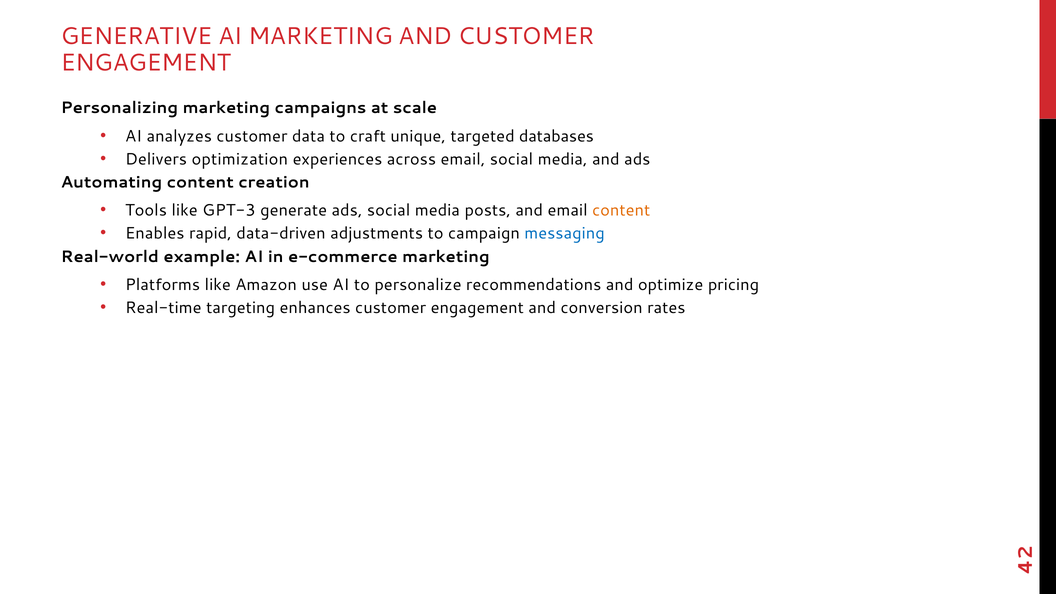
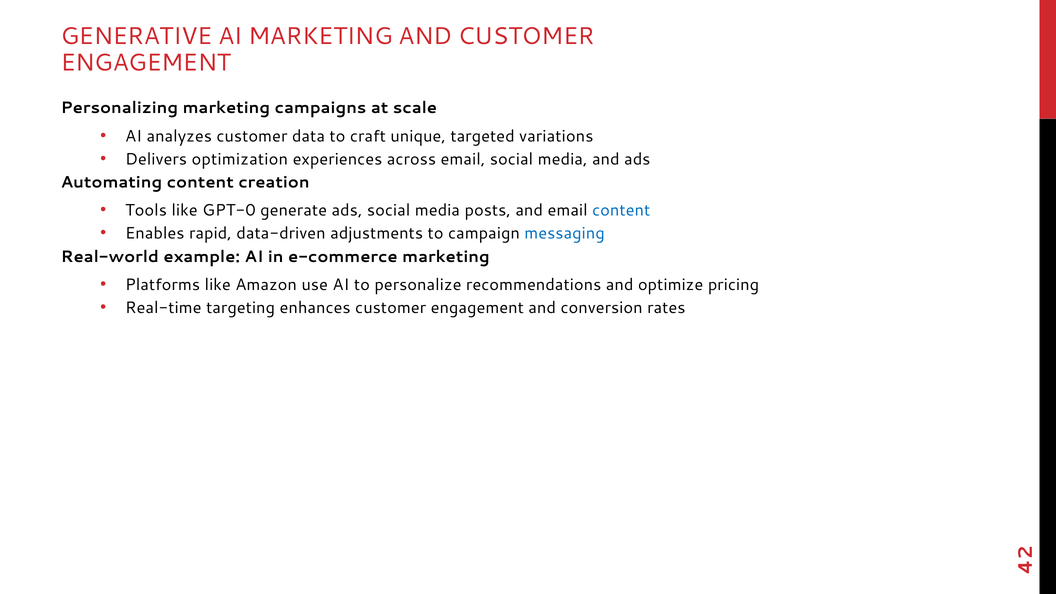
databases: databases -> variations
GPT-3: GPT-3 -> GPT-0
content at (621, 210) colour: orange -> blue
